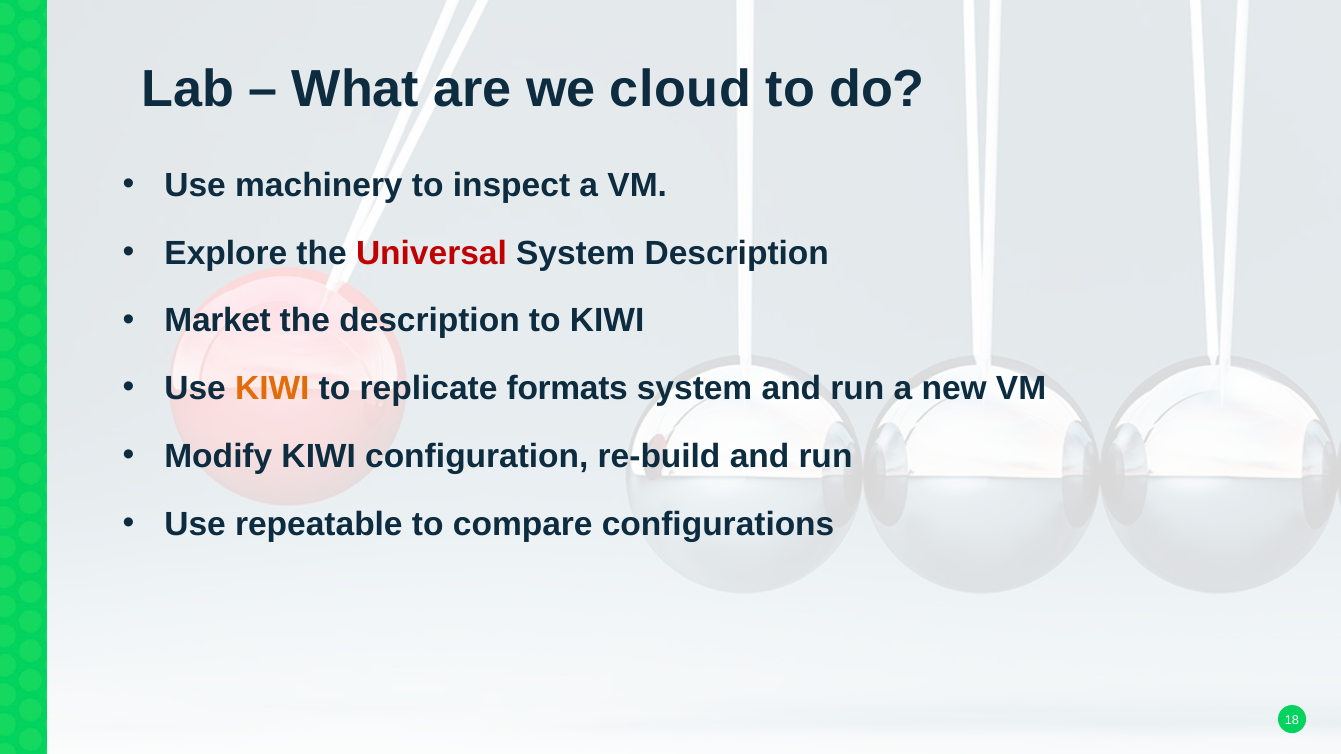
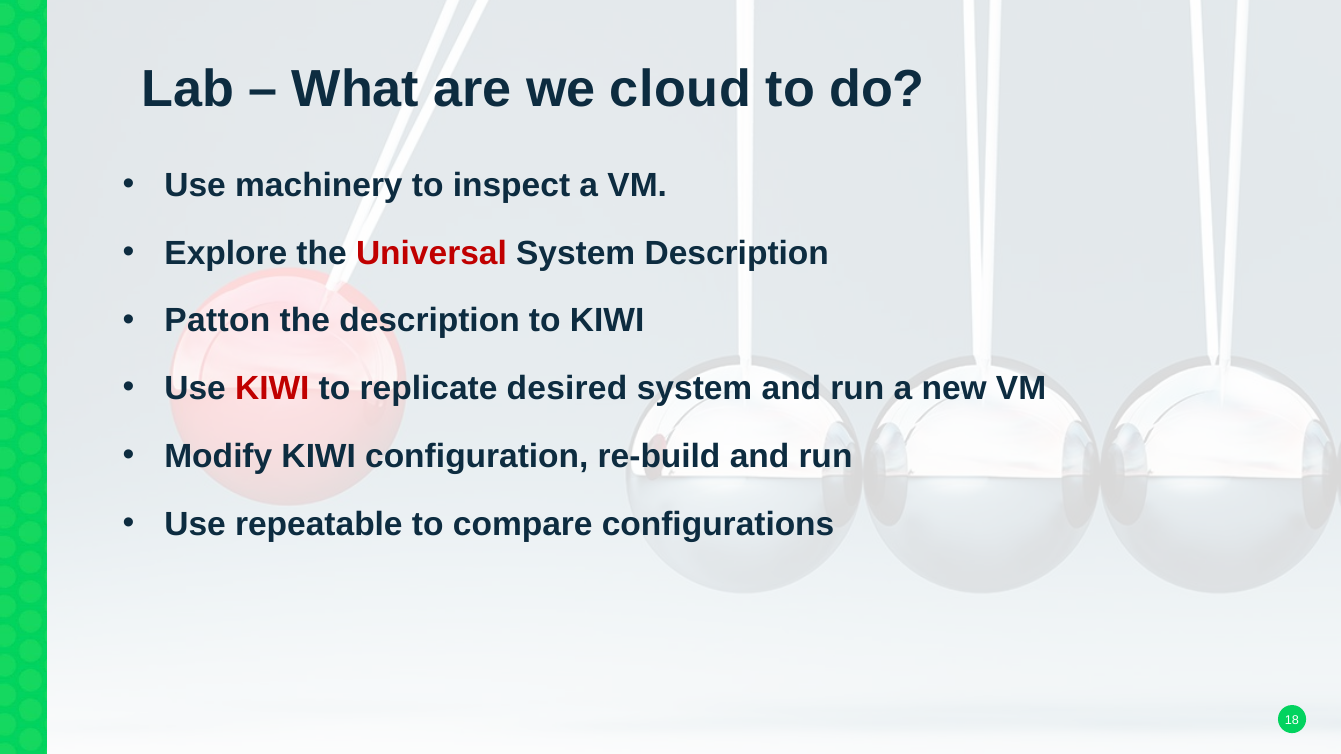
Market: Market -> Patton
KIWI at (272, 389) colour: orange -> red
formats: formats -> desired
